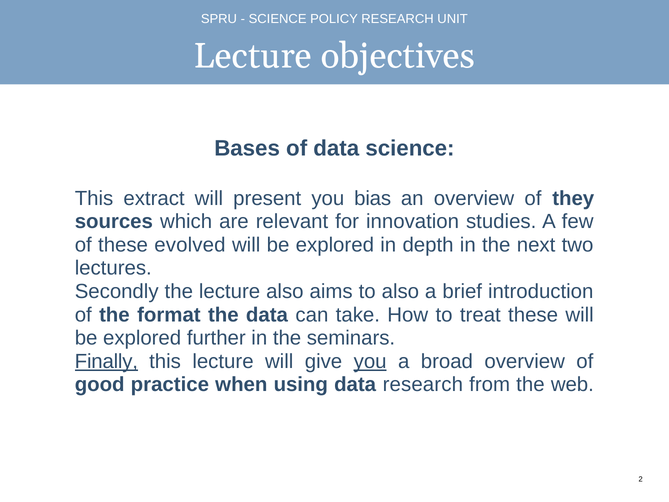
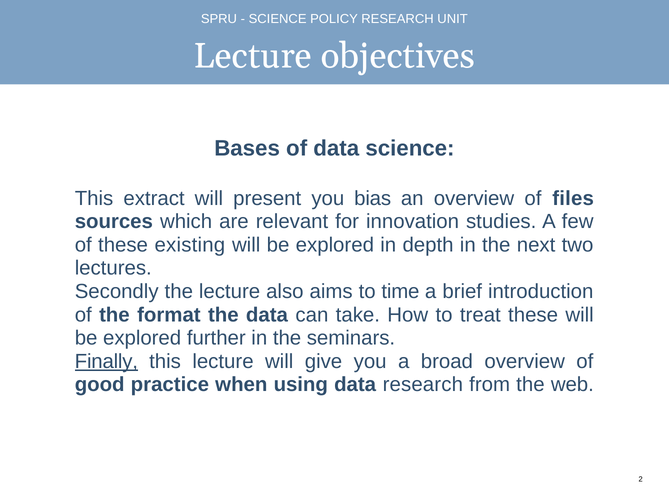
they: they -> files
evolved: evolved -> existing
to also: also -> time
you at (370, 361) underline: present -> none
